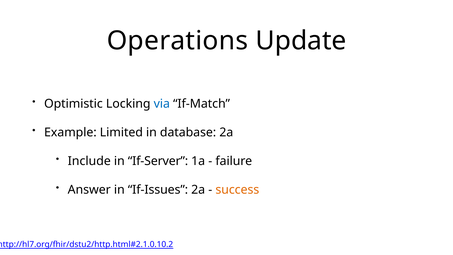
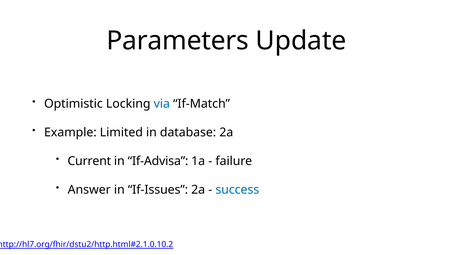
Operations: Operations -> Parameters
Include: Include -> Current
If-Server: If-Server -> If-Advisa
success colour: orange -> blue
